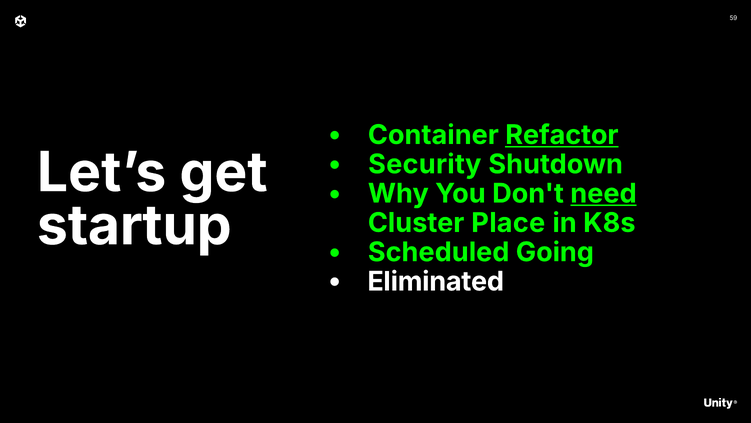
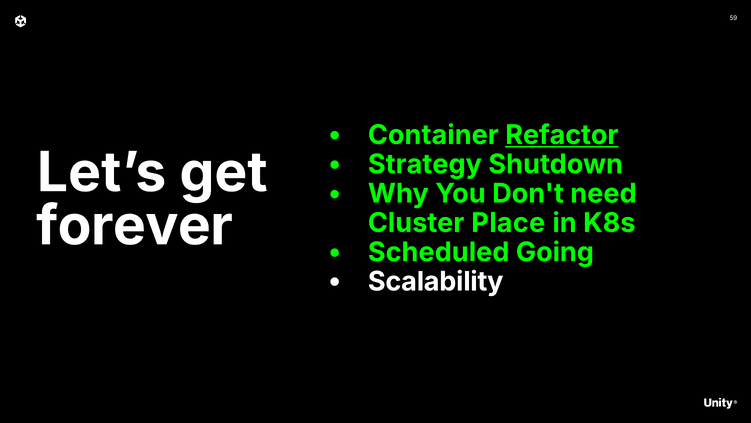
Security: Security -> Strategy
need underline: present -> none
startup: startup -> forever
Eliminated: Eliminated -> Scalability
